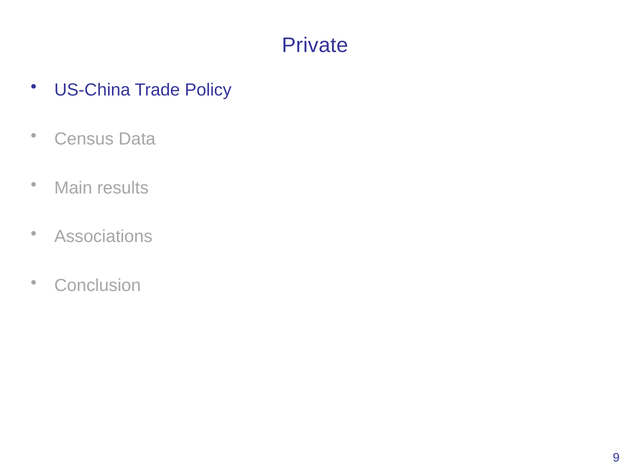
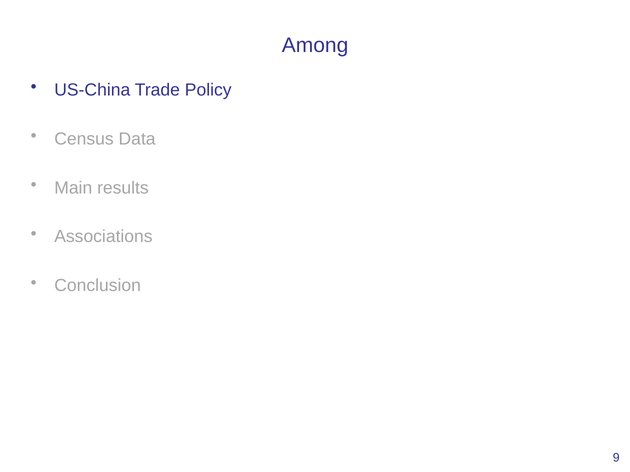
Private: Private -> Among
